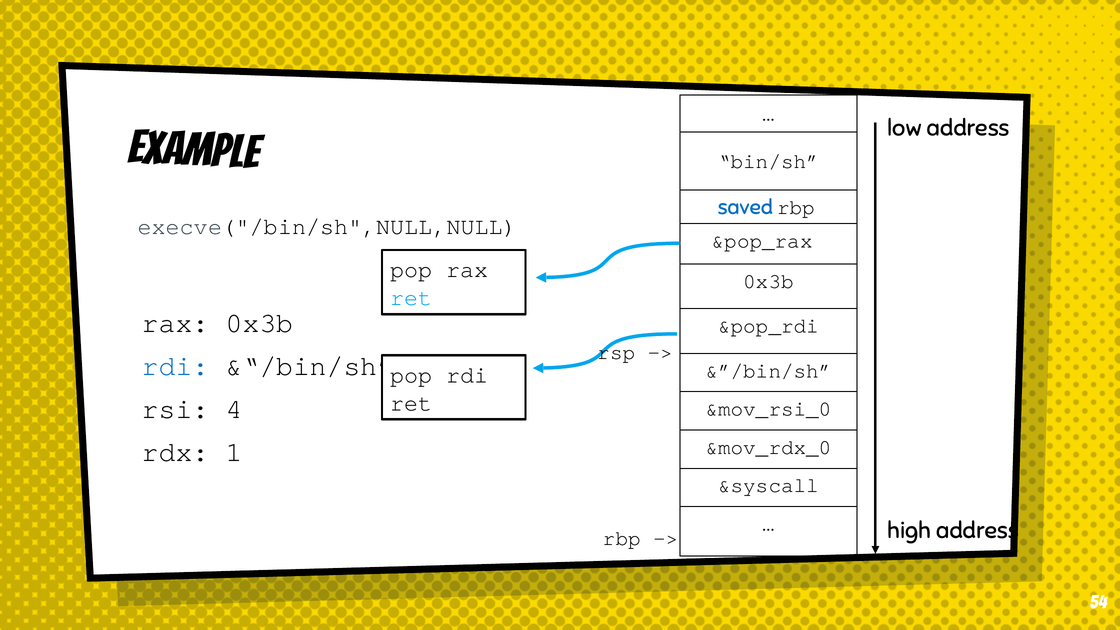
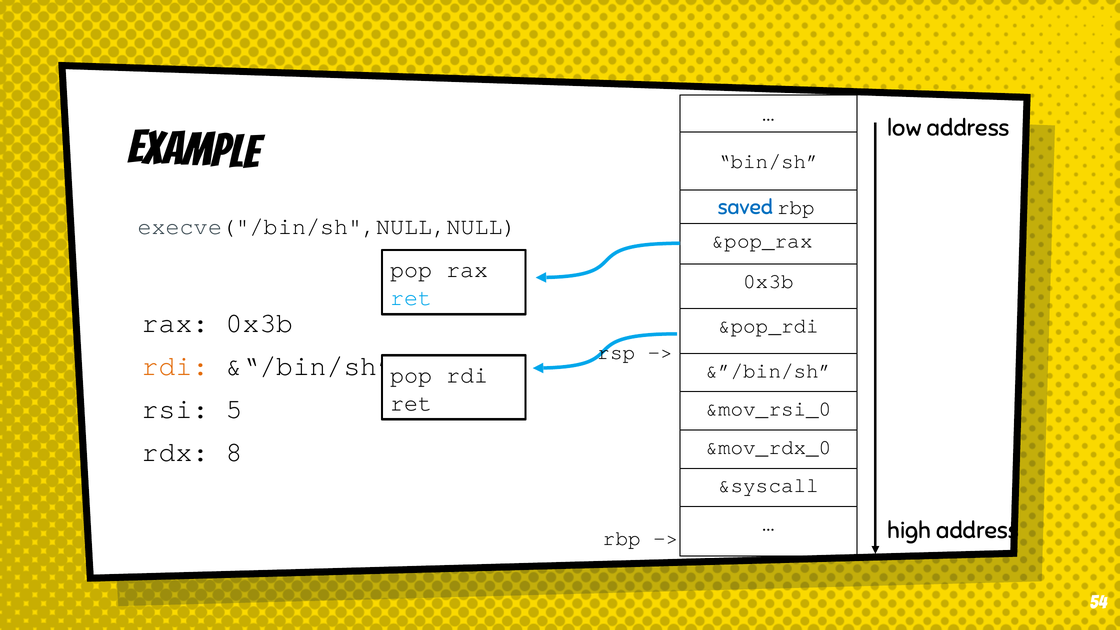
rdi at (176, 366) colour: blue -> orange
4: 4 -> 5
1: 1 -> 8
